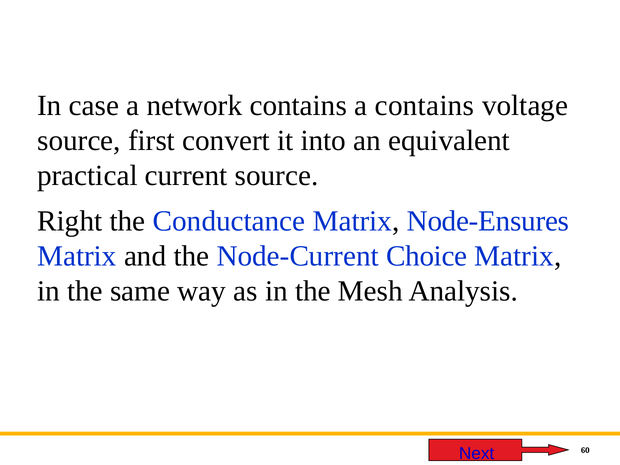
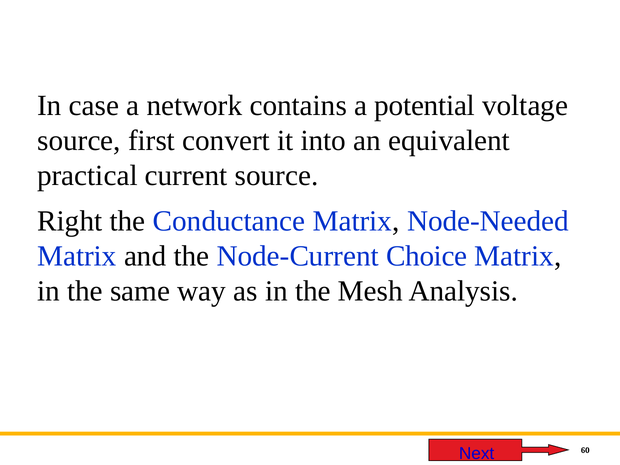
a contains: contains -> potential
Node-Ensures: Node-Ensures -> Node-Needed
